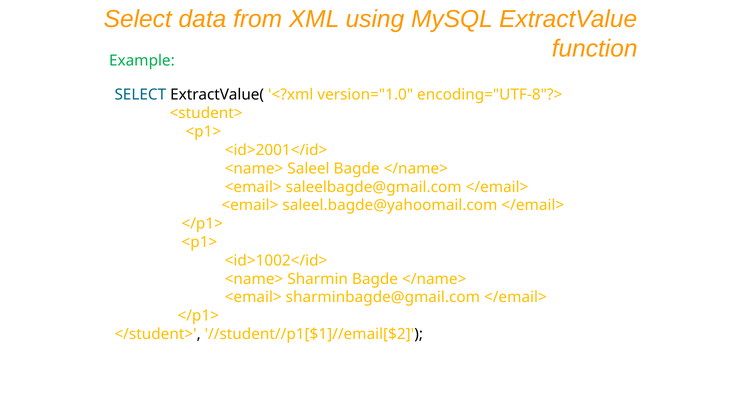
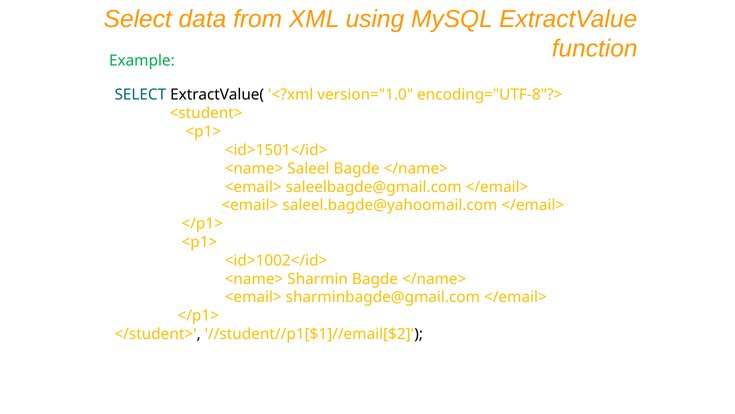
<id>2001</id>: <id>2001</id> -> <id>1501</id>
